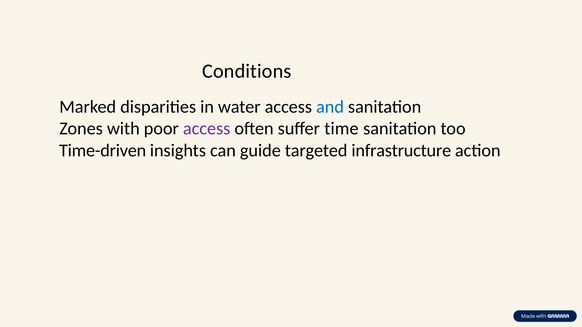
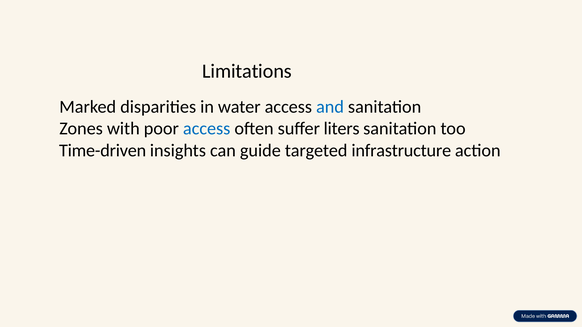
Conditions: Conditions -> Limitations
access at (207, 129) colour: purple -> blue
time: time -> liters
